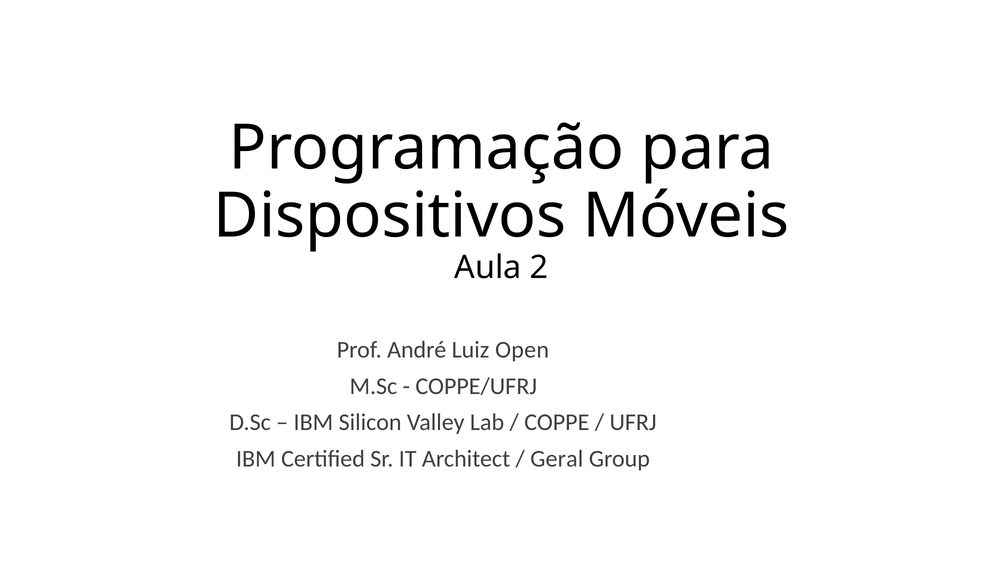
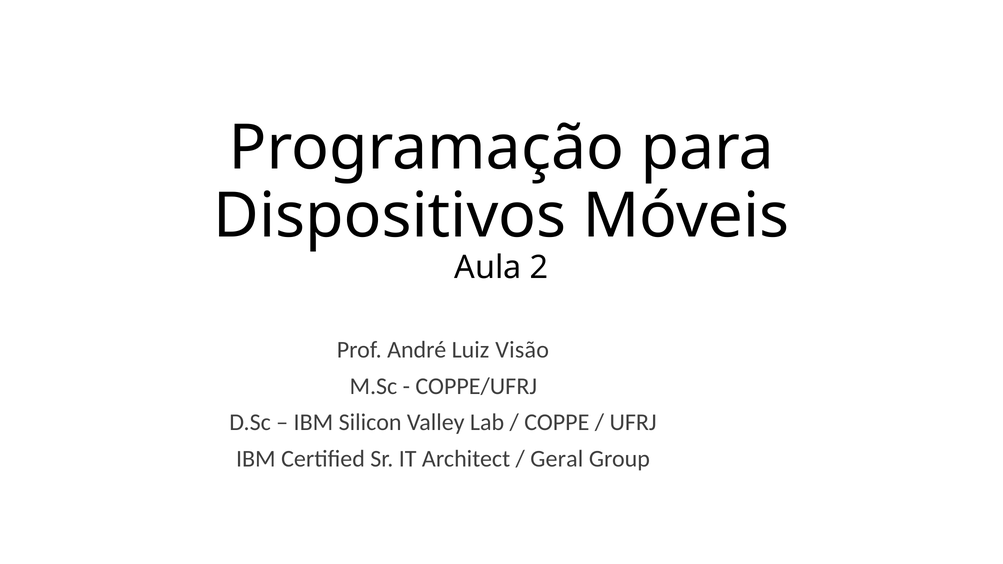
Open: Open -> Visão
